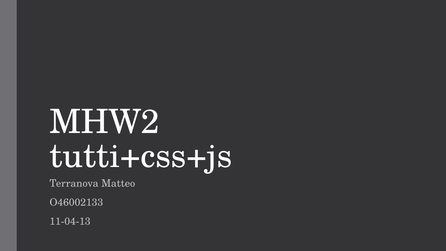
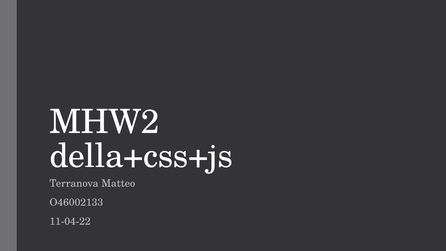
tutti+css+js: tutti+css+js -> della+css+js
11-04-13: 11-04-13 -> 11-04-22
